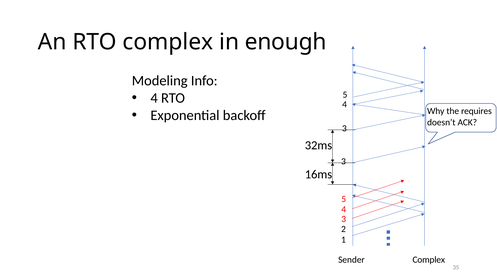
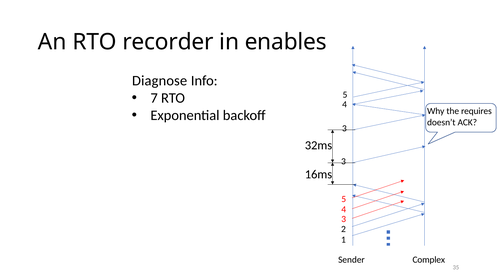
RTO complex: complex -> recorder
enough: enough -> enables
Modeling: Modeling -> Diagnose
4 at (154, 98): 4 -> 7
